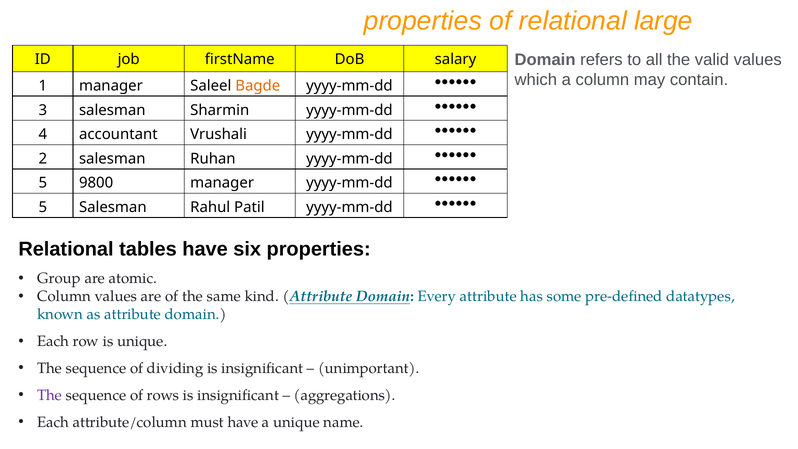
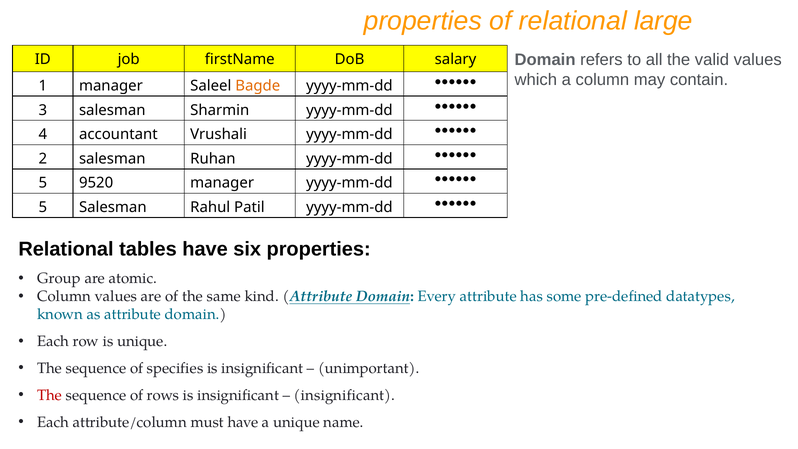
9800: 9800 -> 9520
dividing: dividing -> specifies
The at (50, 395) colour: purple -> red
aggregations at (345, 395): aggregations -> insignificant
